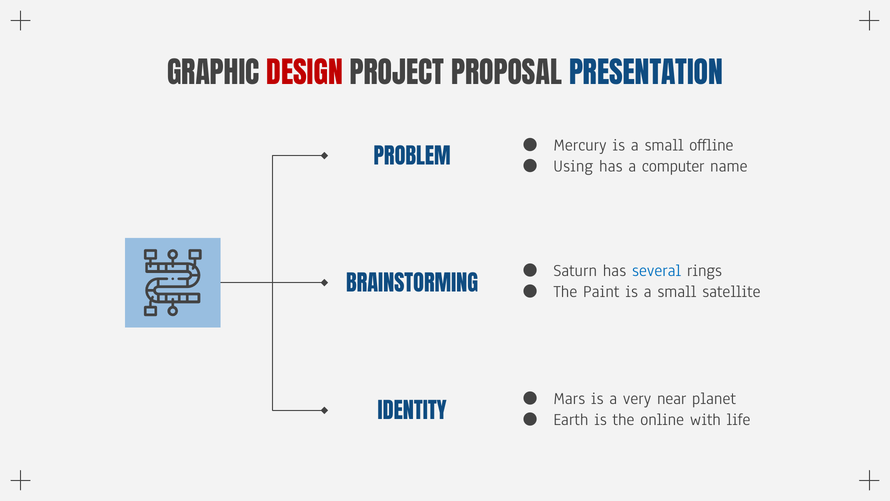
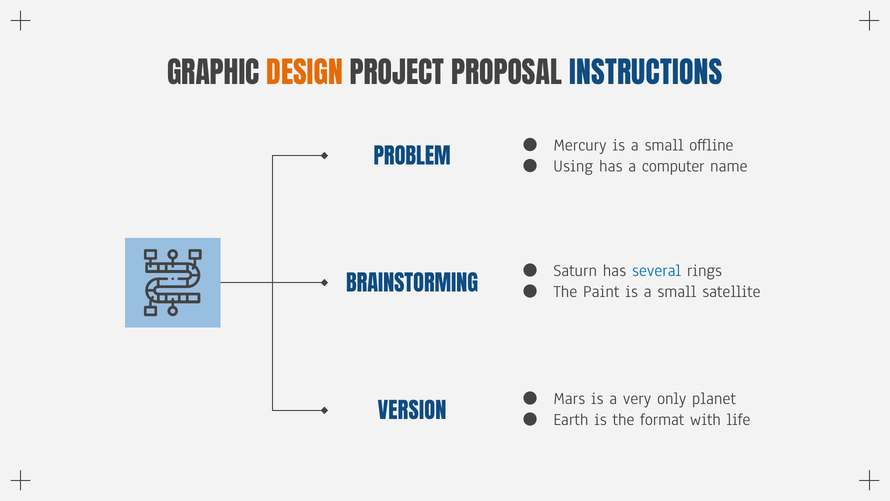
DESIGN colour: red -> orange
PRESENTATION: PRESENTATION -> INSTRUCTIONS
near: near -> only
IDENTITY: IDENTITY -> VERSION
online: online -> format
